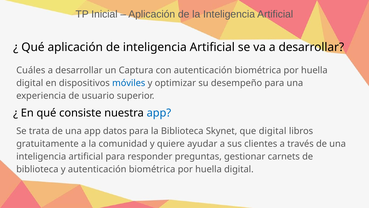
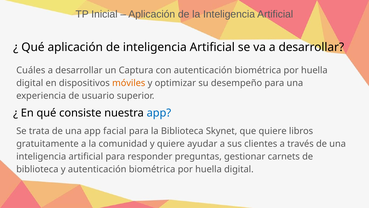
móviles colour: blue -> orange
datos: datos -> facial
que digital: digital -> quiere
